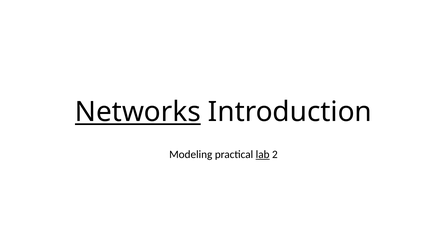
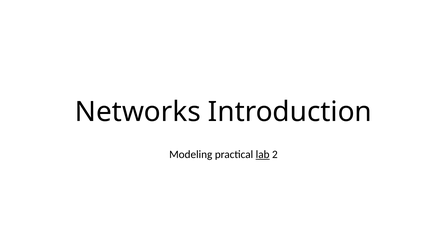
Networks underline: present -> none
